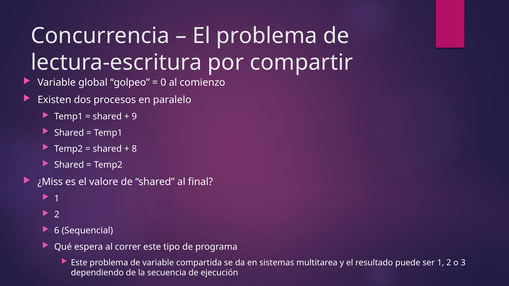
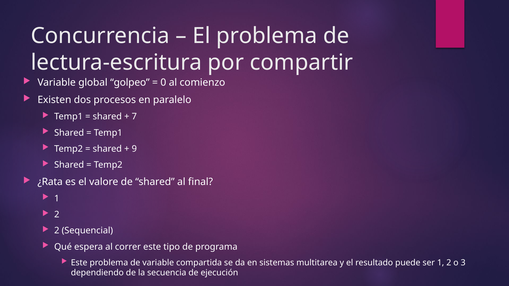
9: 9 -> 7
8: 8 -> 9
¿Miss: ¿Miss -> ¿Rata
6 at (57, 231): 6 -> 2
